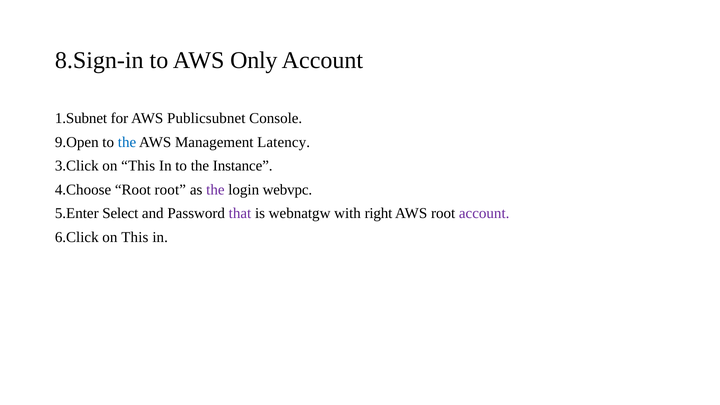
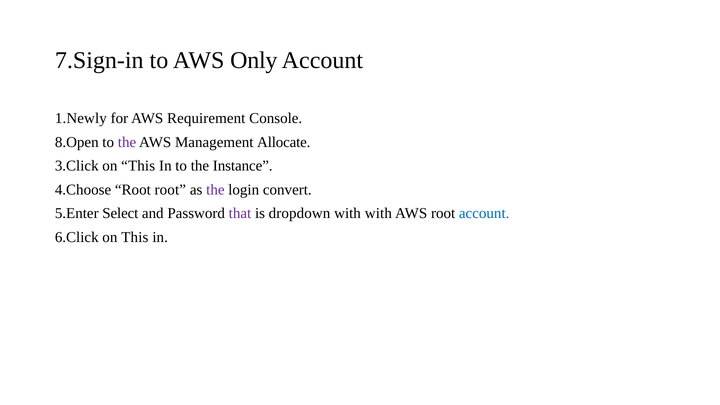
8.Sign-in: 8.Sign-in -> 7.Sign-in
1.Subnet: 1.Subnet -> 1.Newly
Publicsubnet: Publicsubnet -> Requirement
9.Open: 9.Open -> 8.Open
the at (127, 142) colour: blue -> purple
Latency: Latency -> Allocate
webvpc: webvpc -> convert
webnatgw: webnatgw -> dropdown
with right: right -> with
account at (484, 213) colour: purple -> blue
